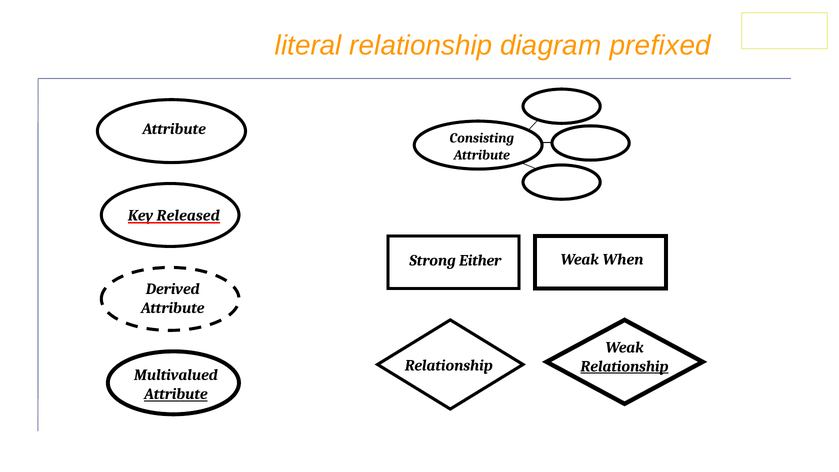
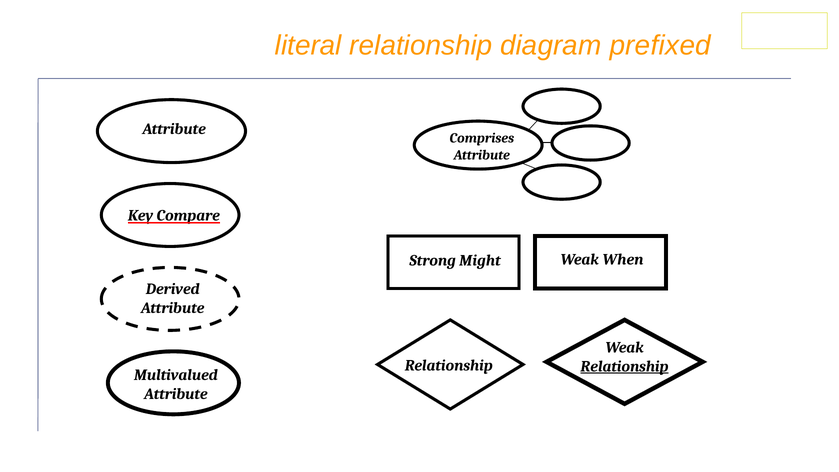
Consisting: Consisting -> Comprises
Released: Released -> Compare
Either: Either -> Might
Attribute at (176, 394) underline: present -> none
